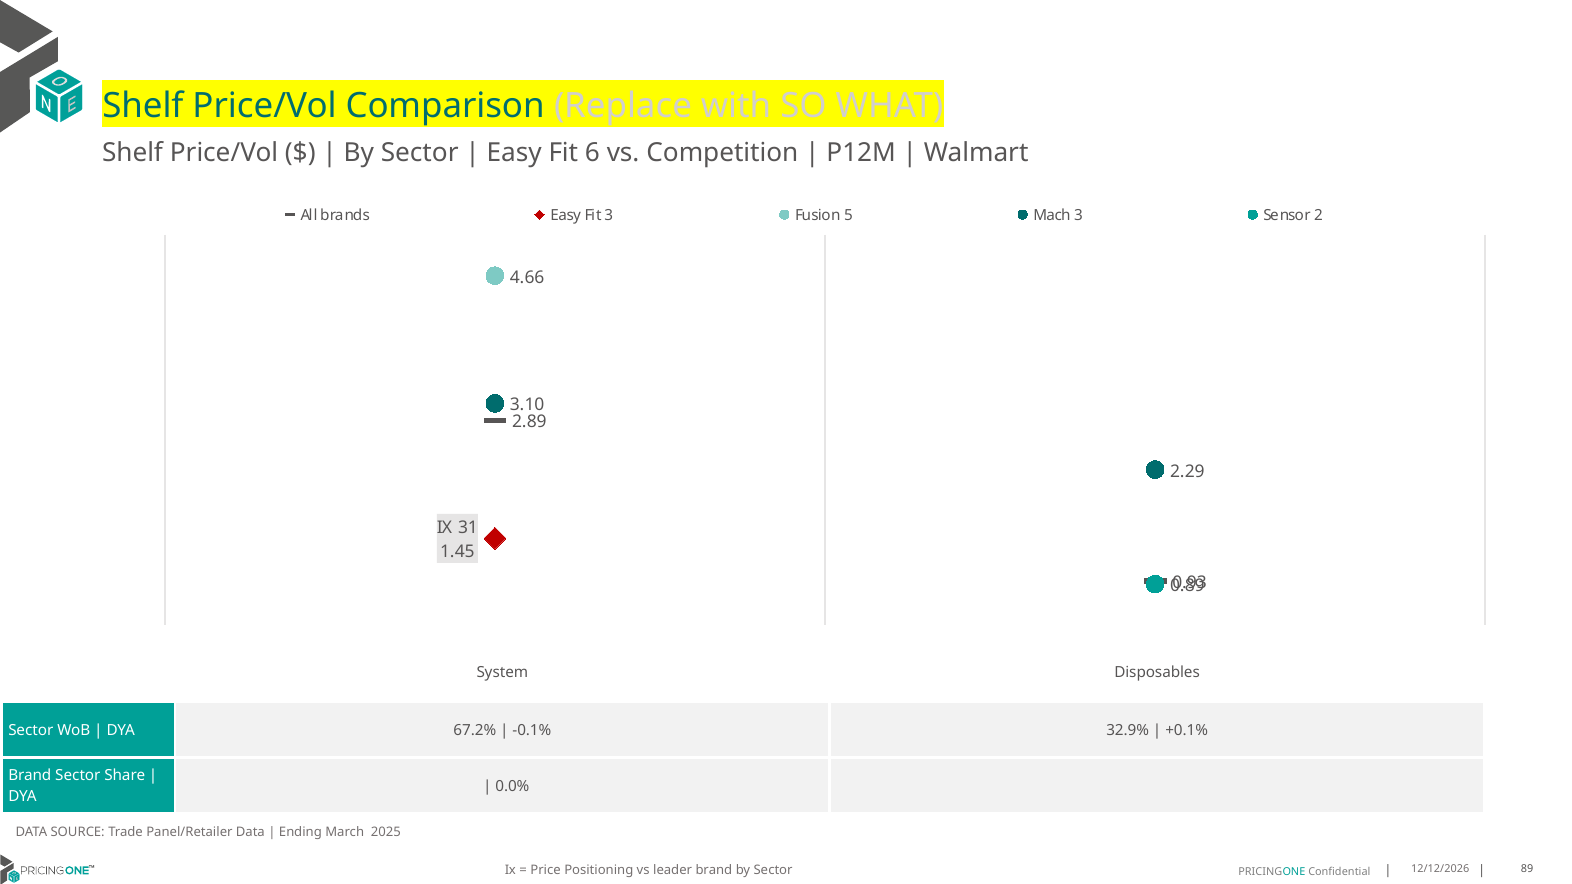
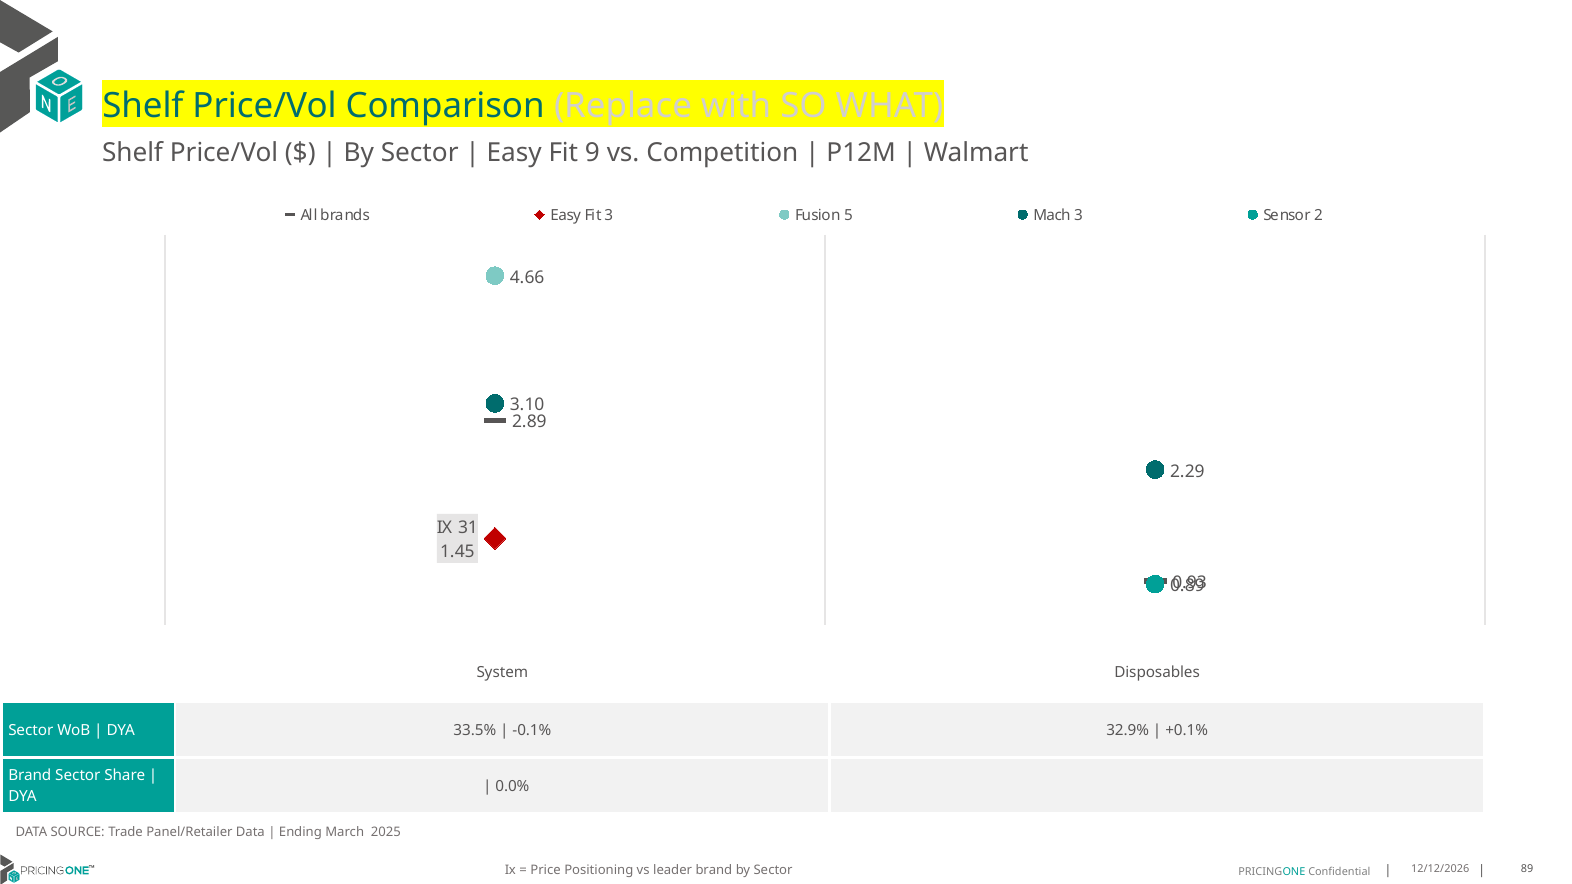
6: 6 -> 9
67.2%: 67.2% -> 33.5%
